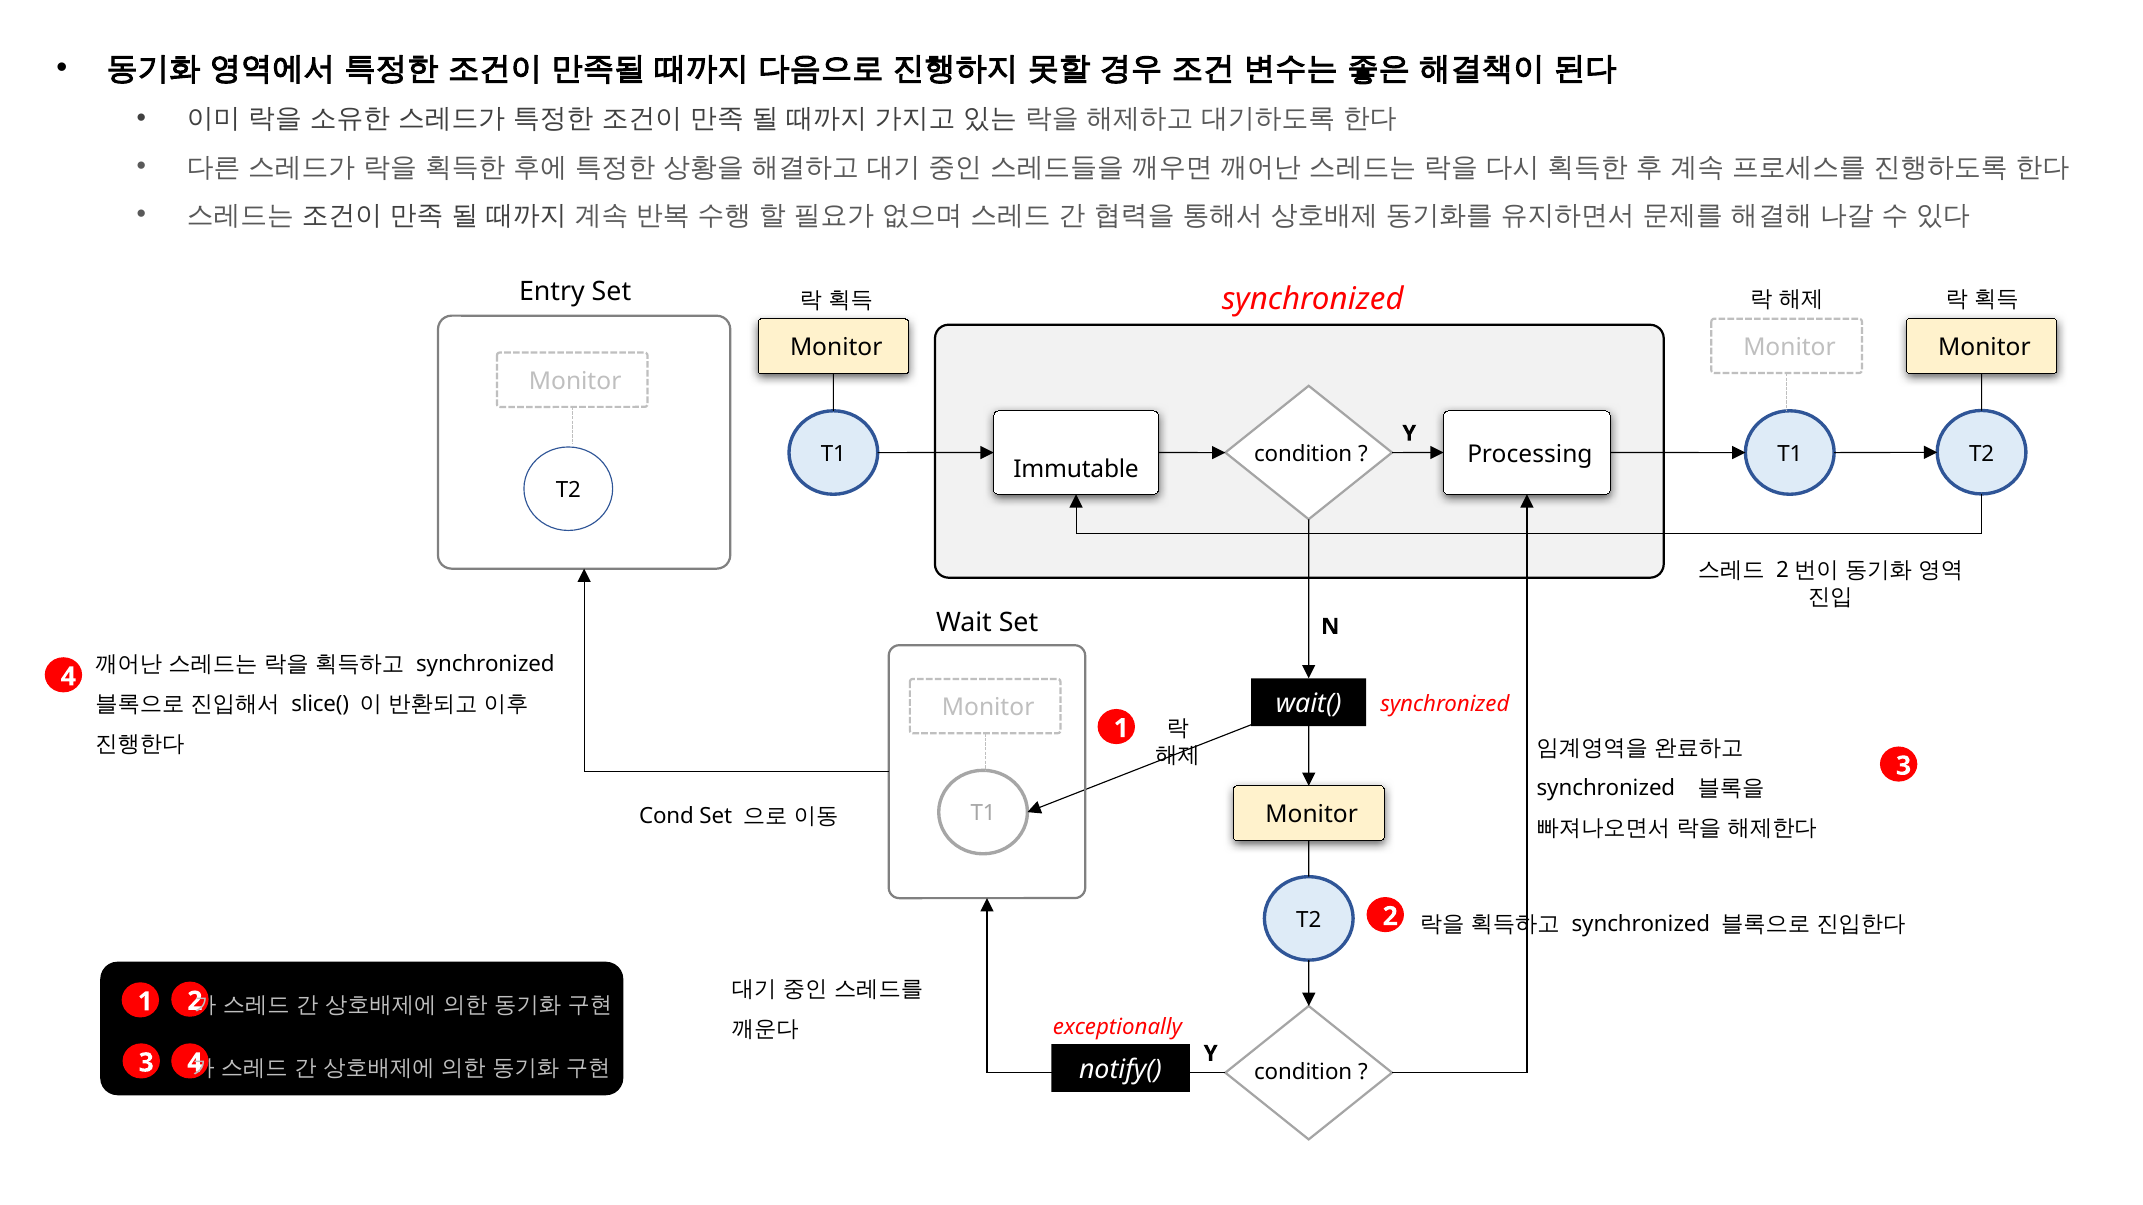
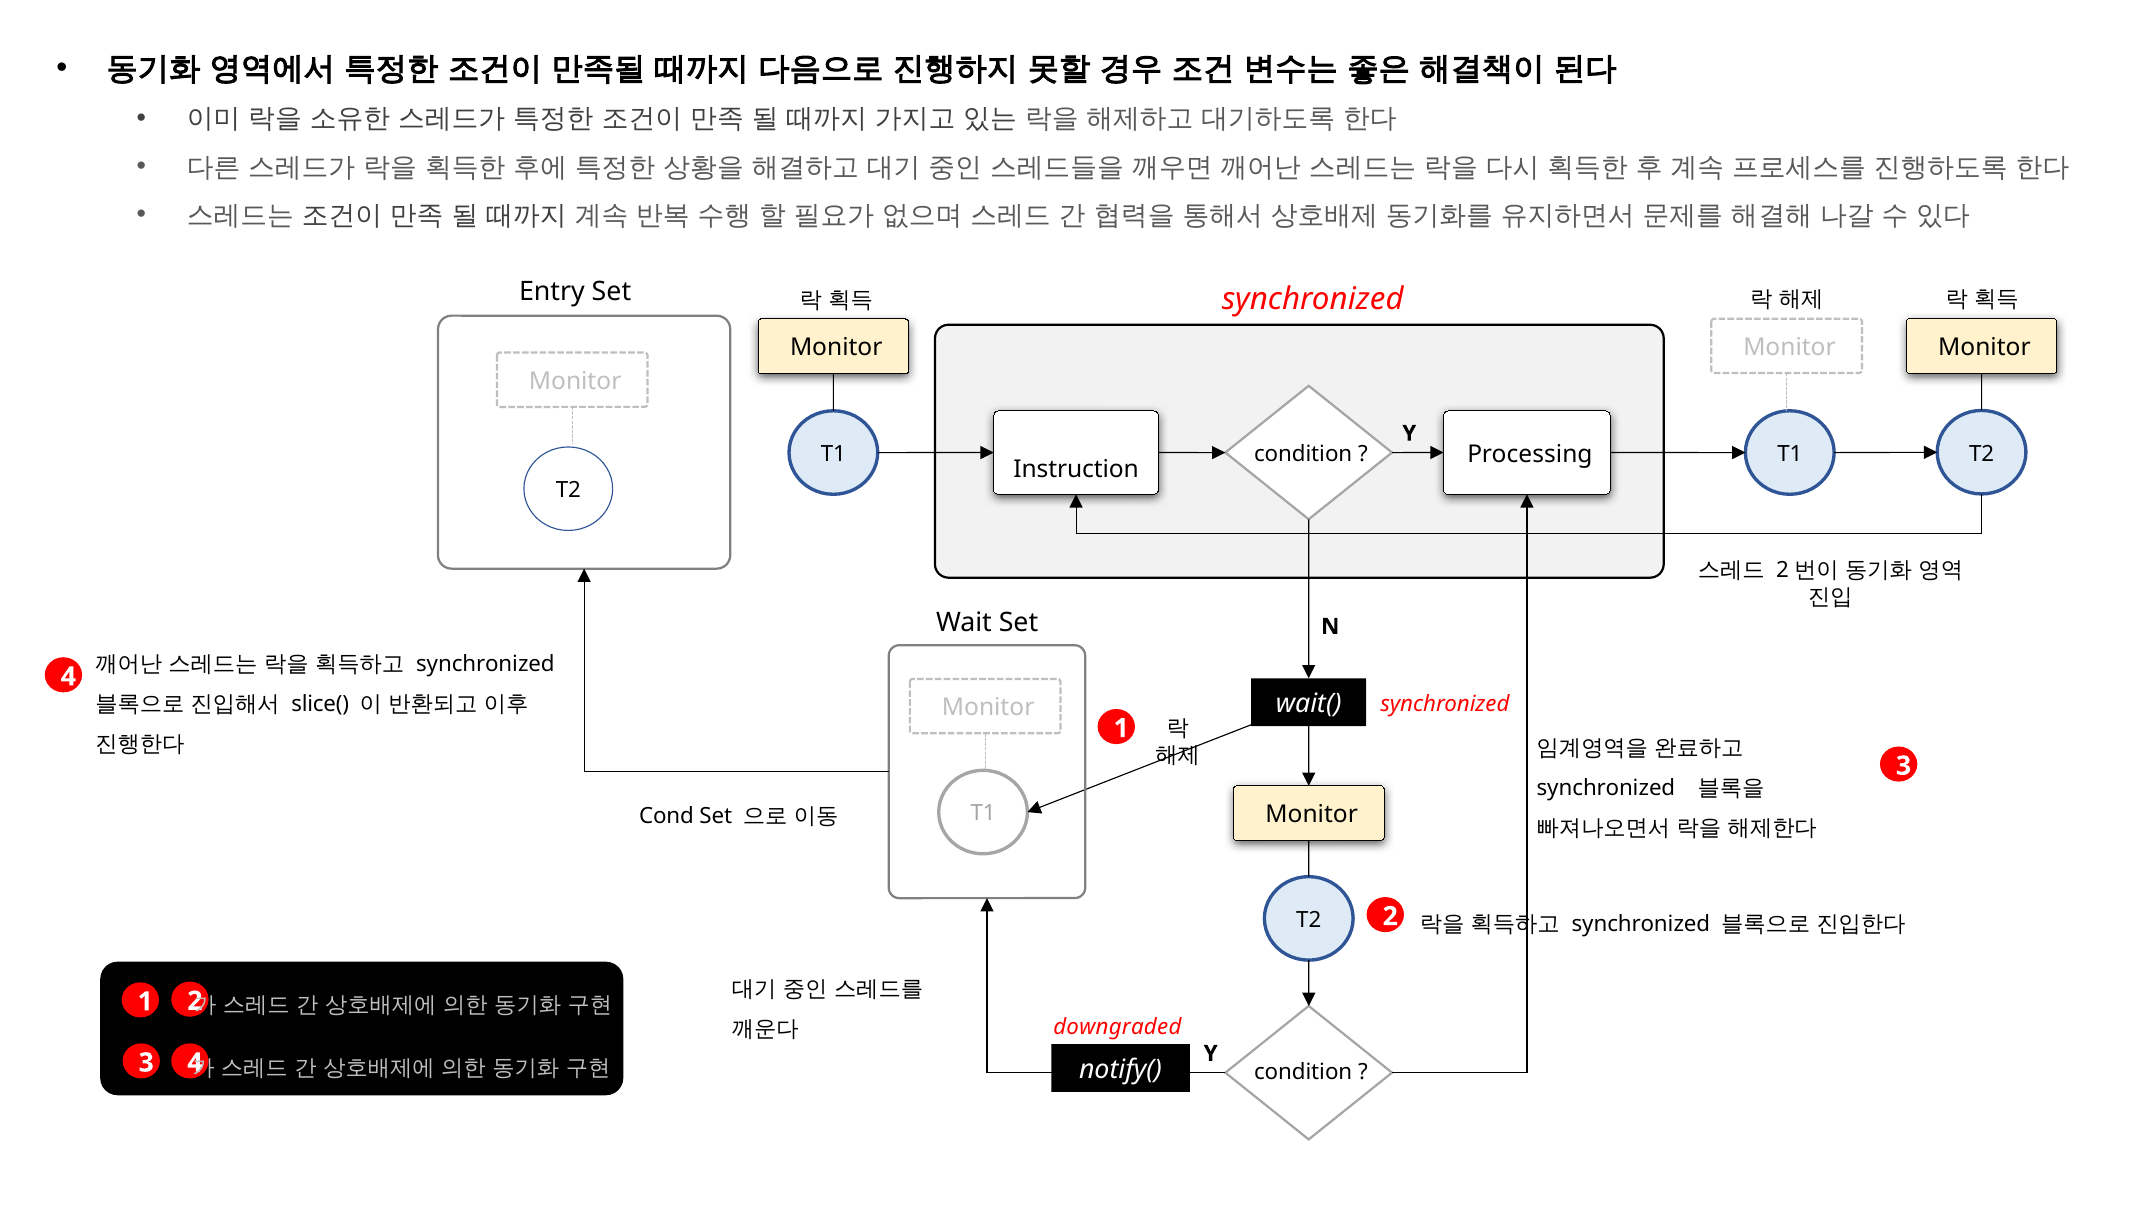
Immutable: Immutable -> Instruction
exceptionally: exceptionally -> downgraded
